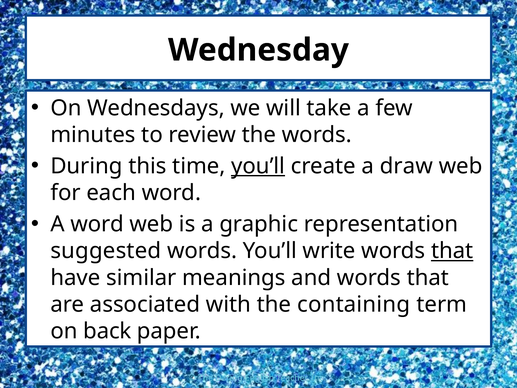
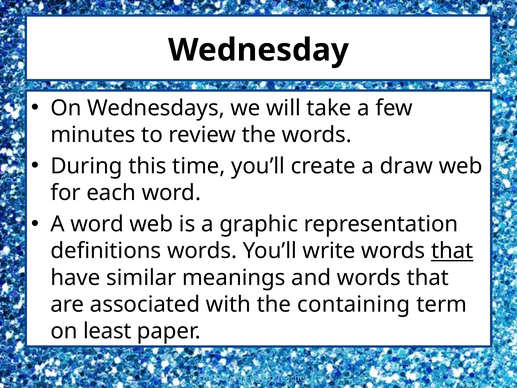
you’ll at (258, 166) underline: present -> none
suggested: suggested -> definitions
back: back -> least
